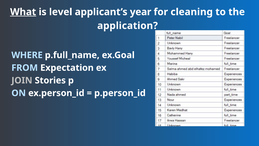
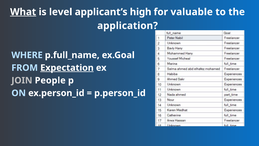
year: year -> high
cleaning: cleaning -> valuable
Expectation underline: none -> present
Stories: Stories -> People
